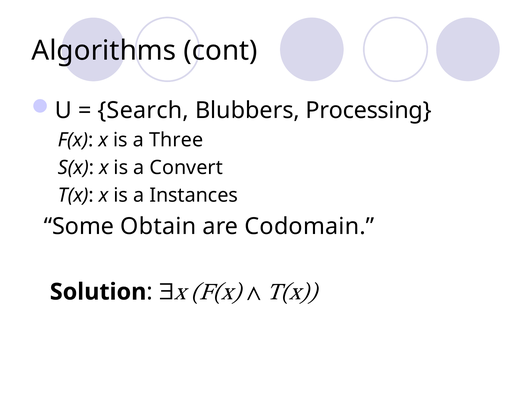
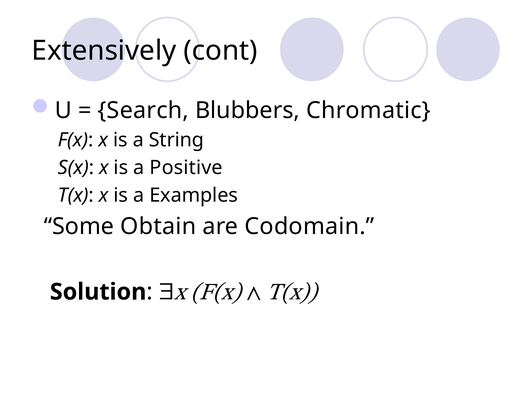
Algorithms: Algorithms -> Extensively
Processing: Processing -> Chromatic
Three: Three -> String
Convert: Convert -> Positive
Instances: Instances -> Examples
